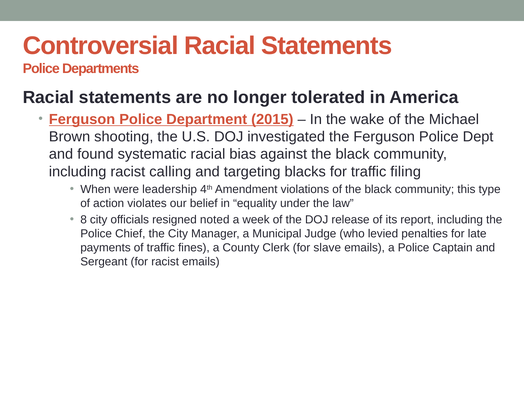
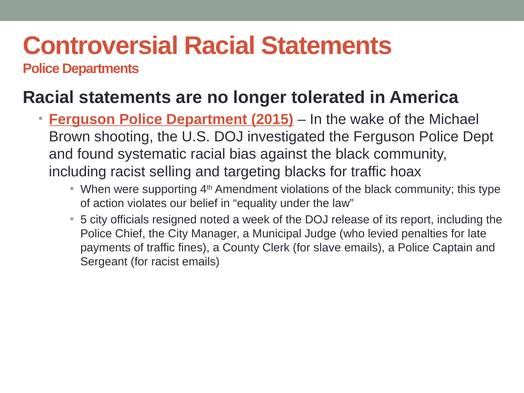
calling: calling -> selling
filing: filing -> hoax
leadership: leadership -> supporting
8: 8 -> 5
